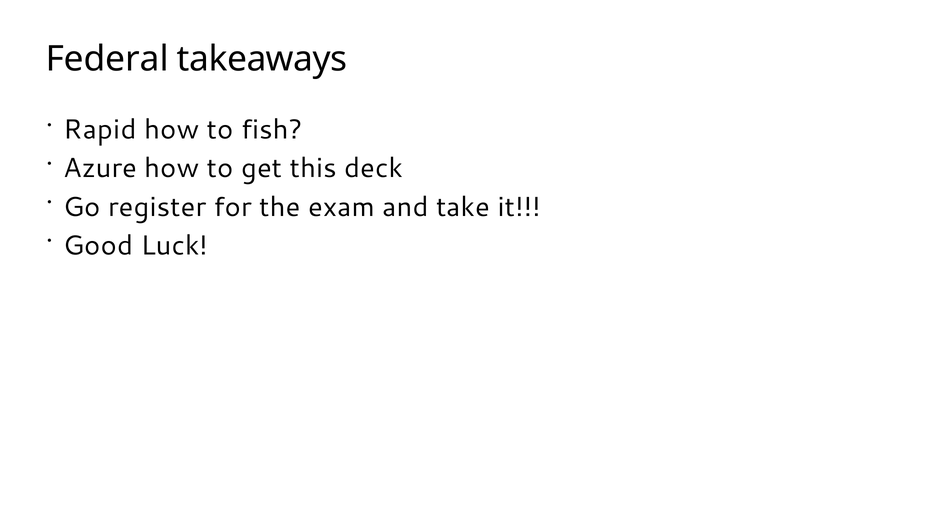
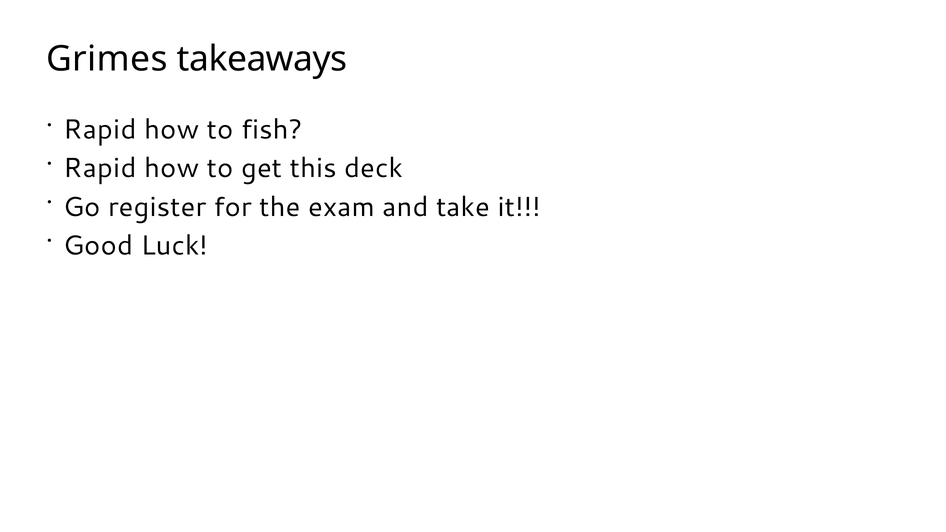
Federal: Federal -> Grimes
Azure at (100, 168): Azure -> Rapid
